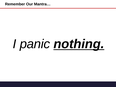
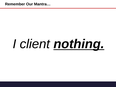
panic: panic -> client
